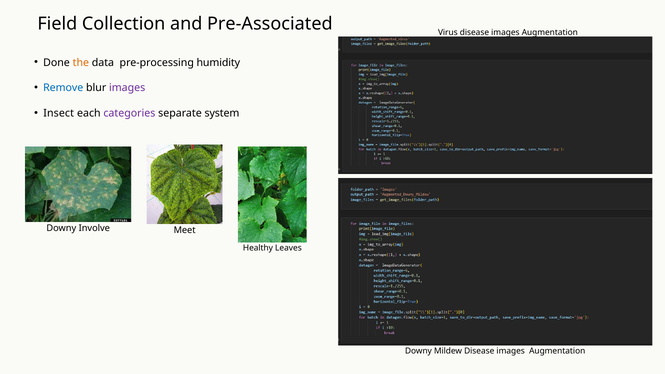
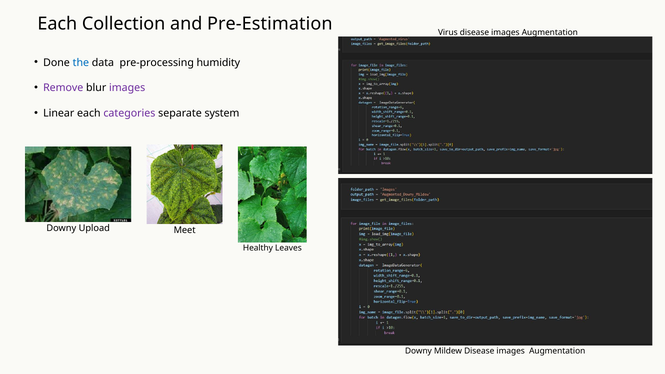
Field at (57, 24): Field -> Each
Pre-Associated: Pre-Associated -> Pre-Estimation
the colour: orange -> blue
Remove colour: blue -> purple
Insect: Insect -> Linear
Involve: Involve -> Upload
